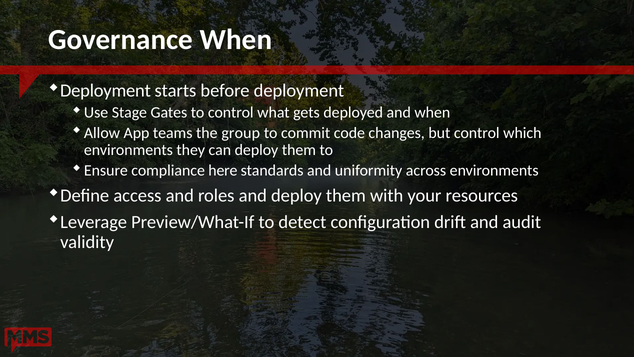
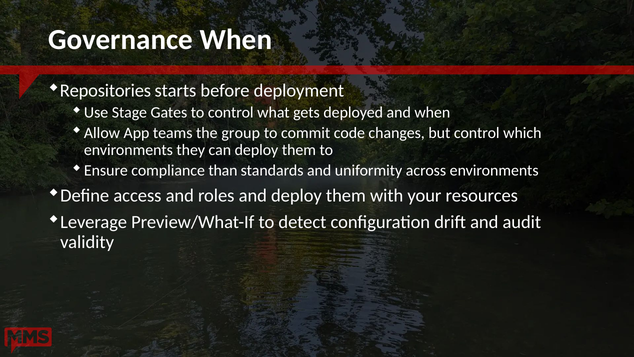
Deployment at (105, 91): Deployment -> Repositories
here: here -> than
